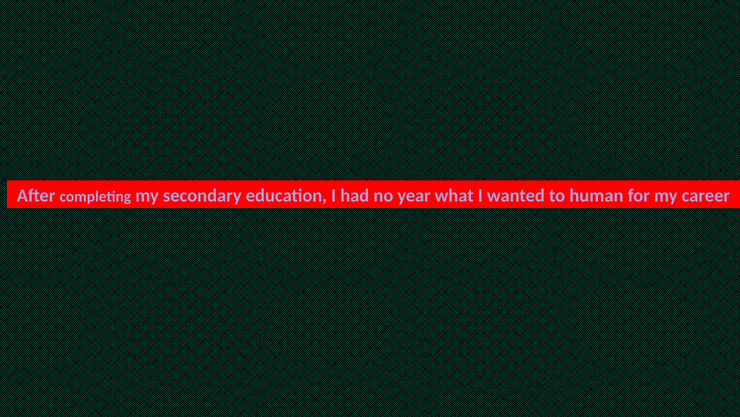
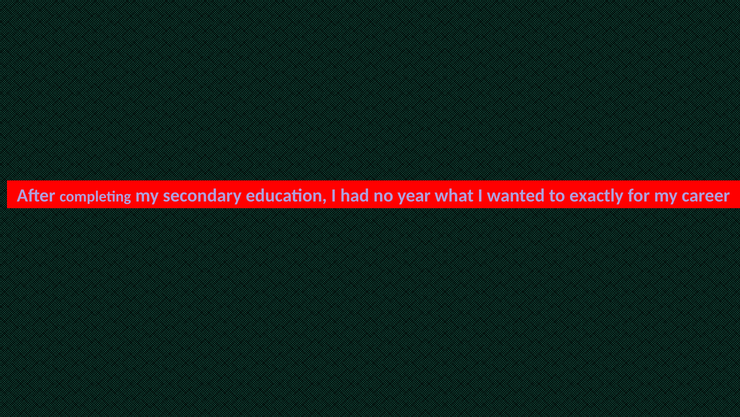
human: human -> exactly
